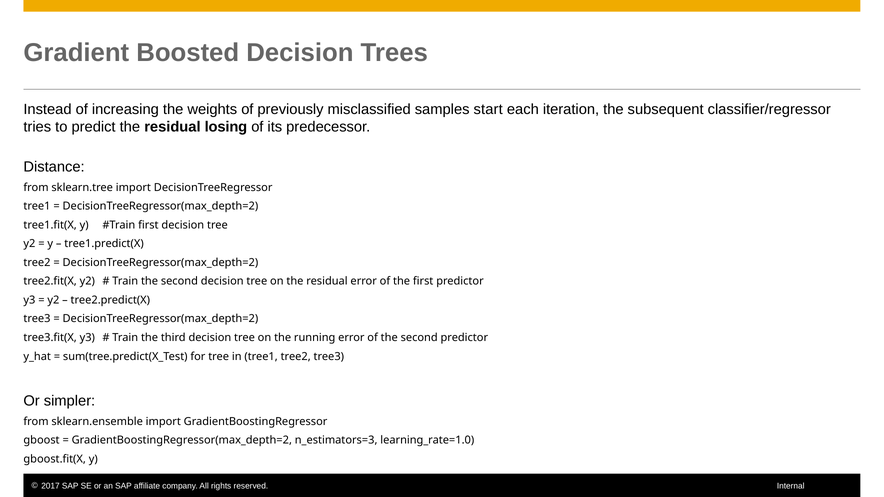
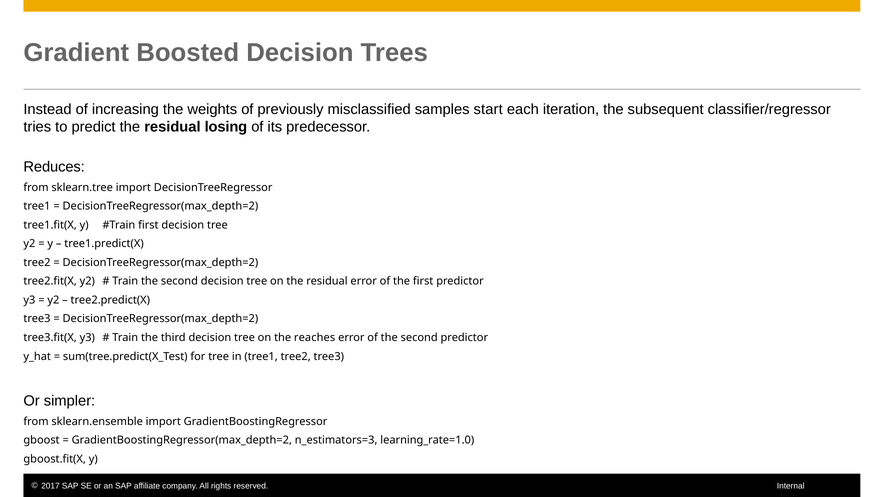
Distance: Distance -> Reduces
running: running -> reaches
